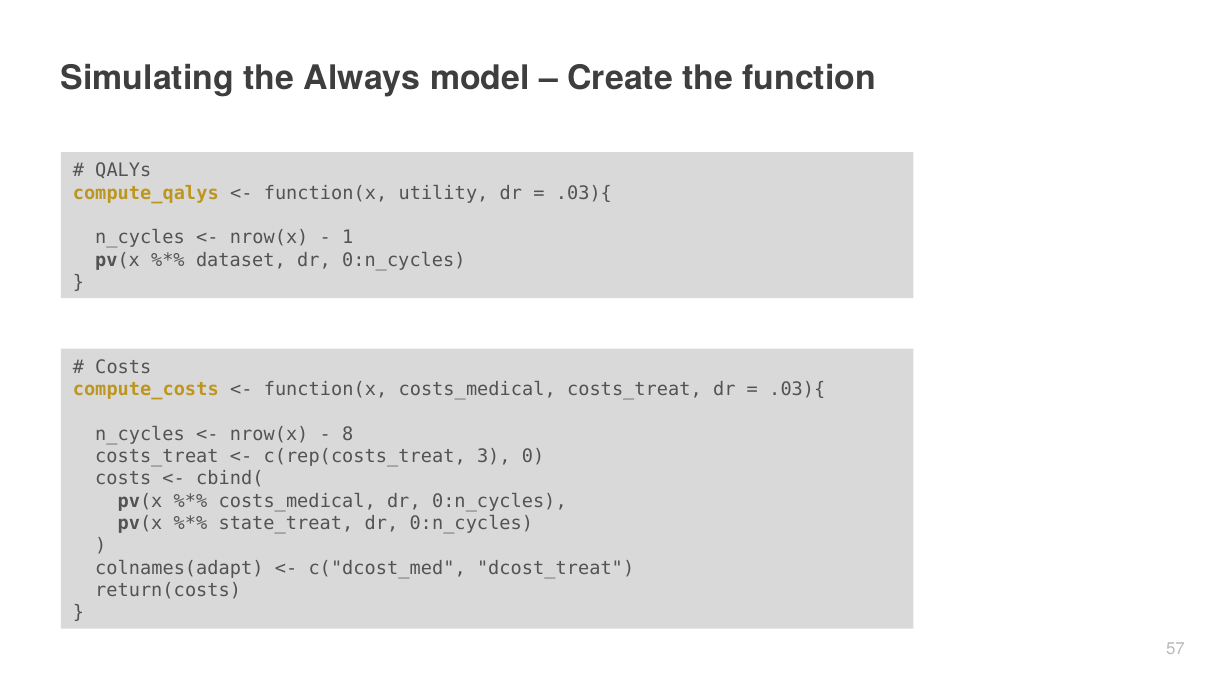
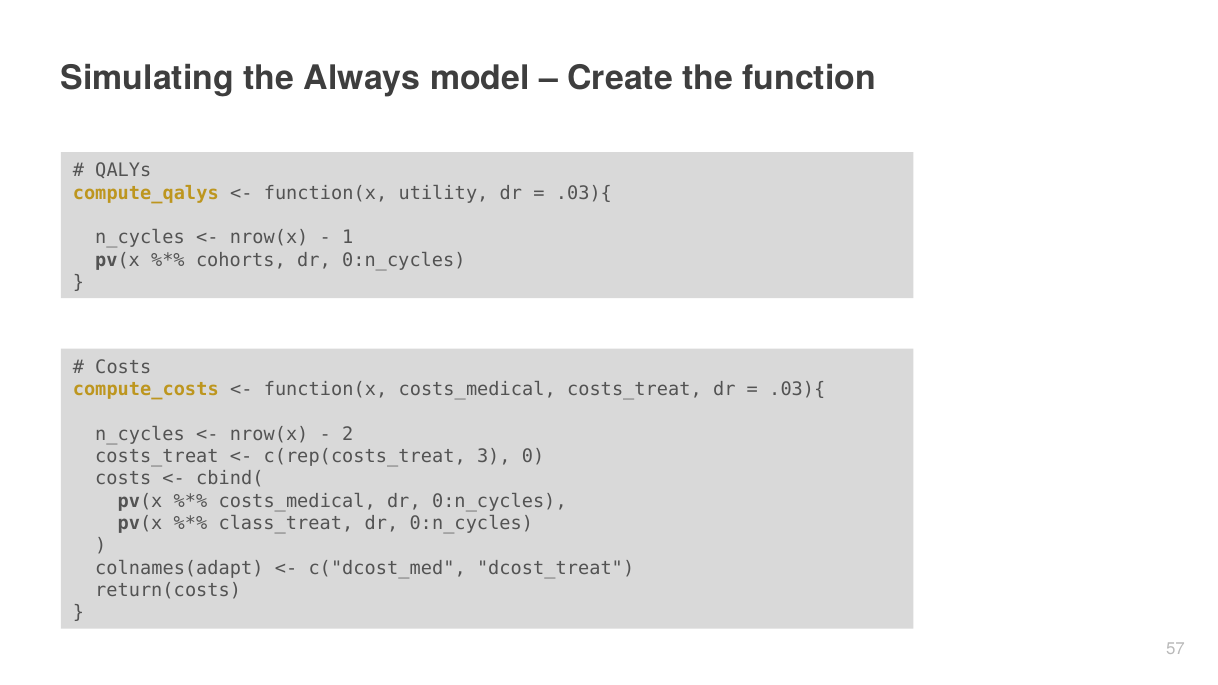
dataset: dataset -> cohorts
8: 8 -> 2
state_treat: state_treat -> class_treat
